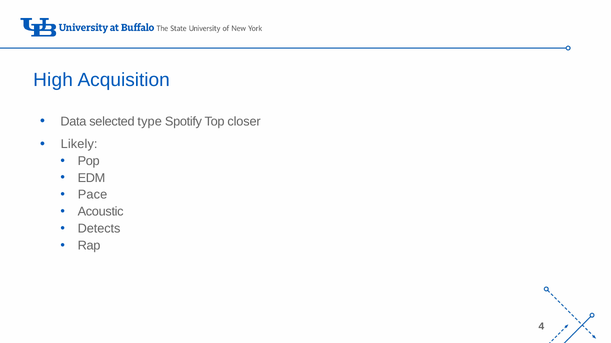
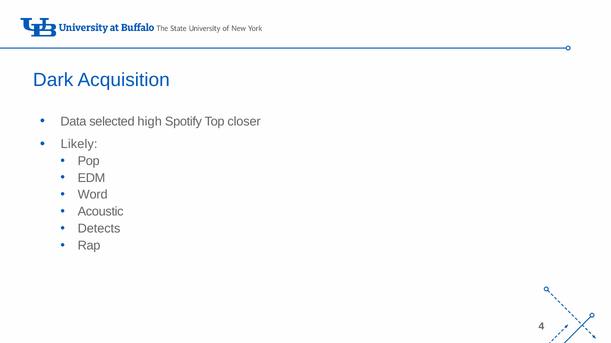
High: High -> Dark
type: type -> high
Pace: Pace -> Word
